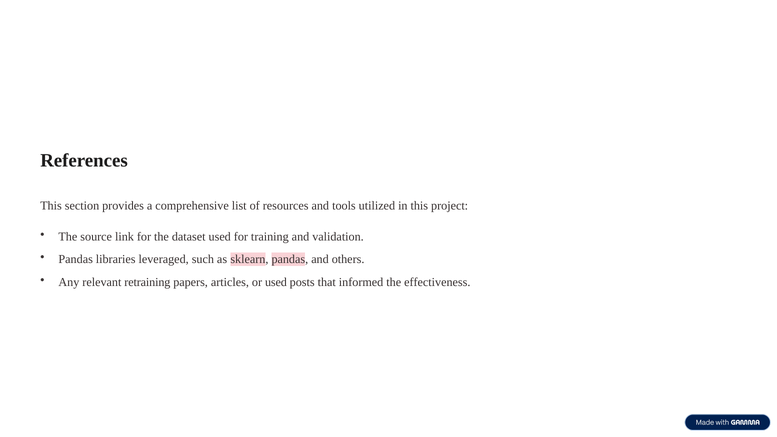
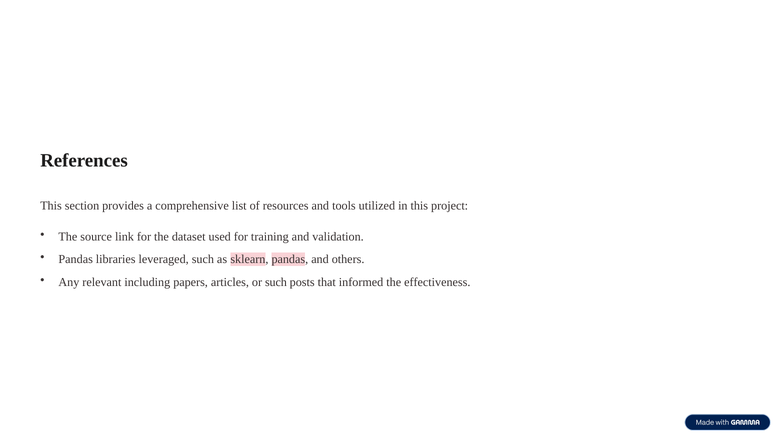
retraining: retraining -> including
or used: used -> such
